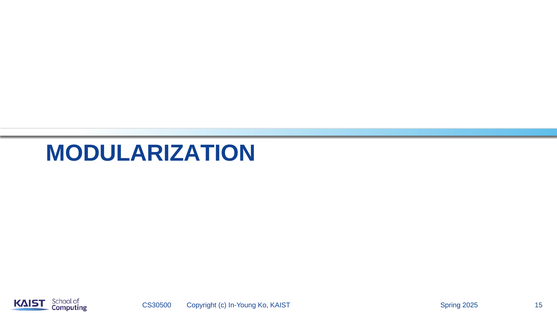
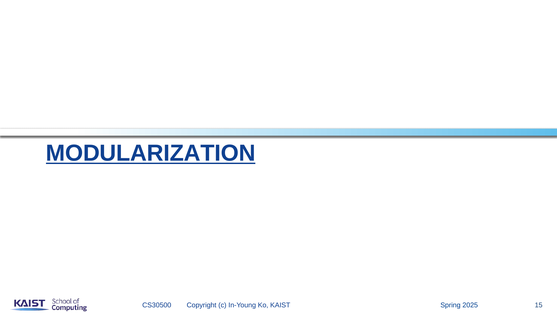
MODULARIZATION underline: none -> present
